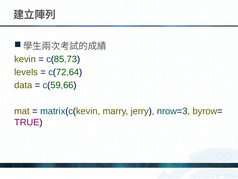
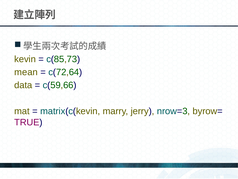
levels: levels -> mean
